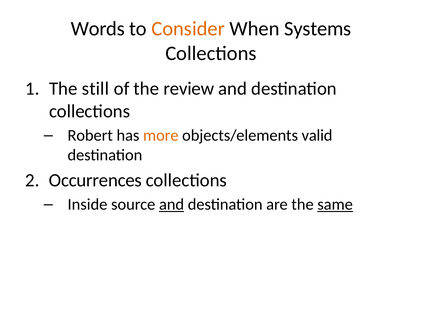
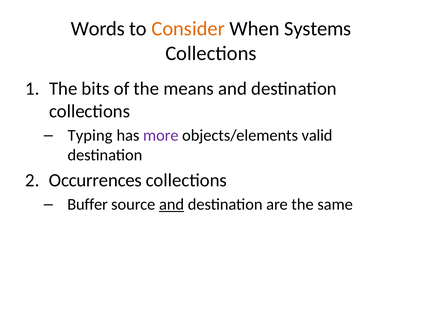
still: still -> bits
review: review -> means
Robert: Robert -> Typing
more colour: orange -> purple
Inside: Inside -> Buffer
same underline: present -> none
